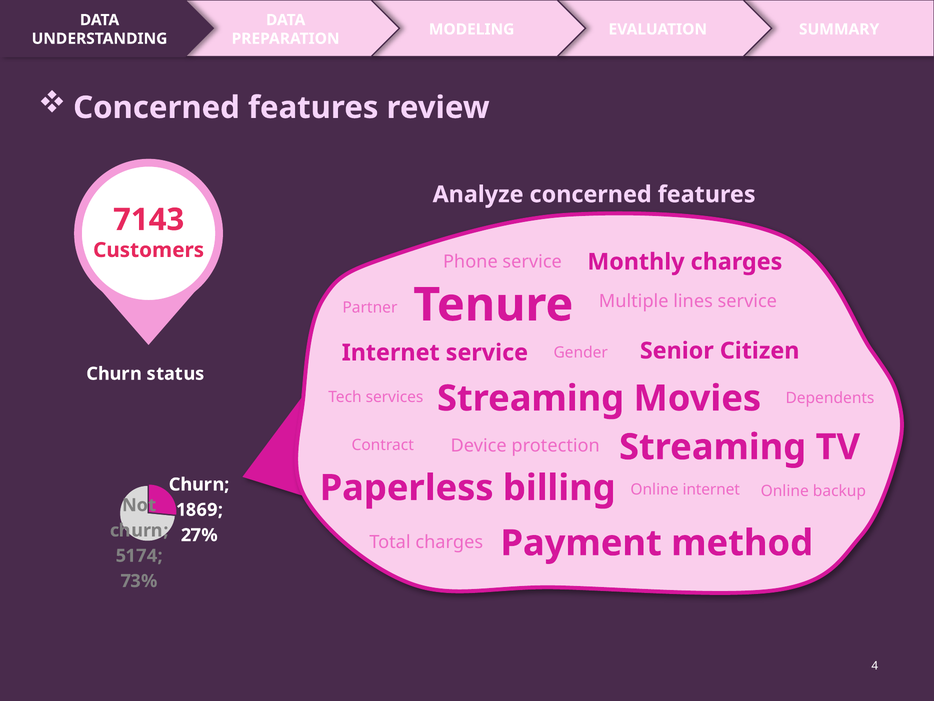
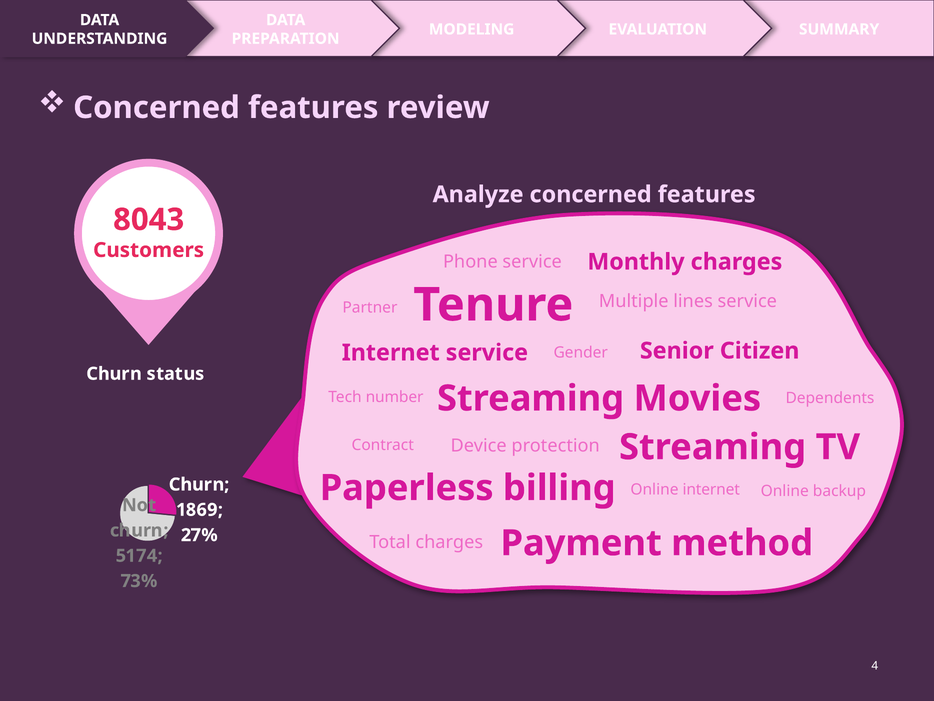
7143: 7143 -> 8043
services: services -> number
